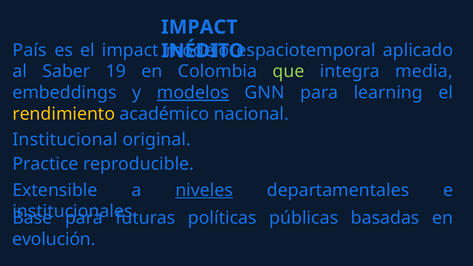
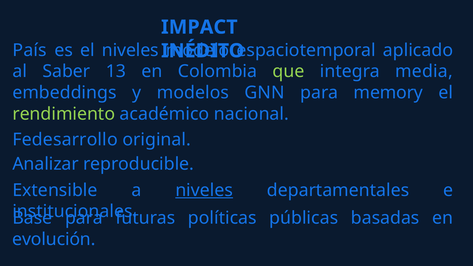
el impact: impact -> niveles
19: 19 -> 13
modelos underline: present -> none
learning: learning -> memory
rendimiento colour: yellow -> light green
Institucional: Institucional -> Fedesarrollo
Practice: Practice -> Analizar
